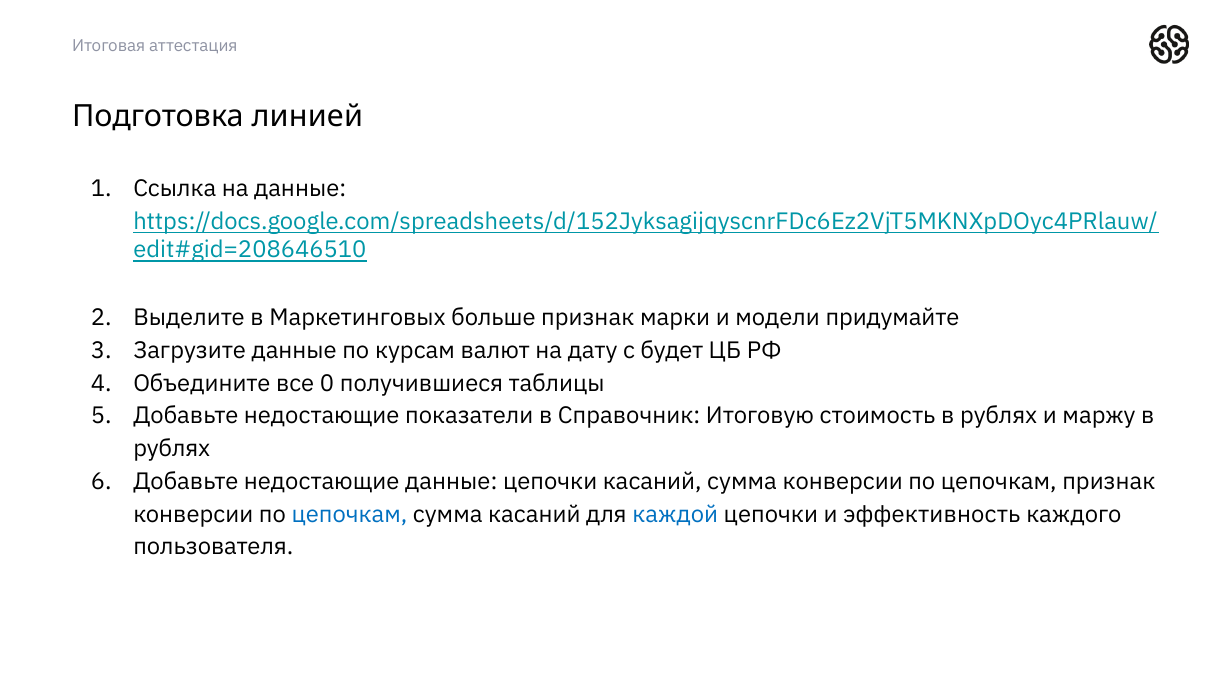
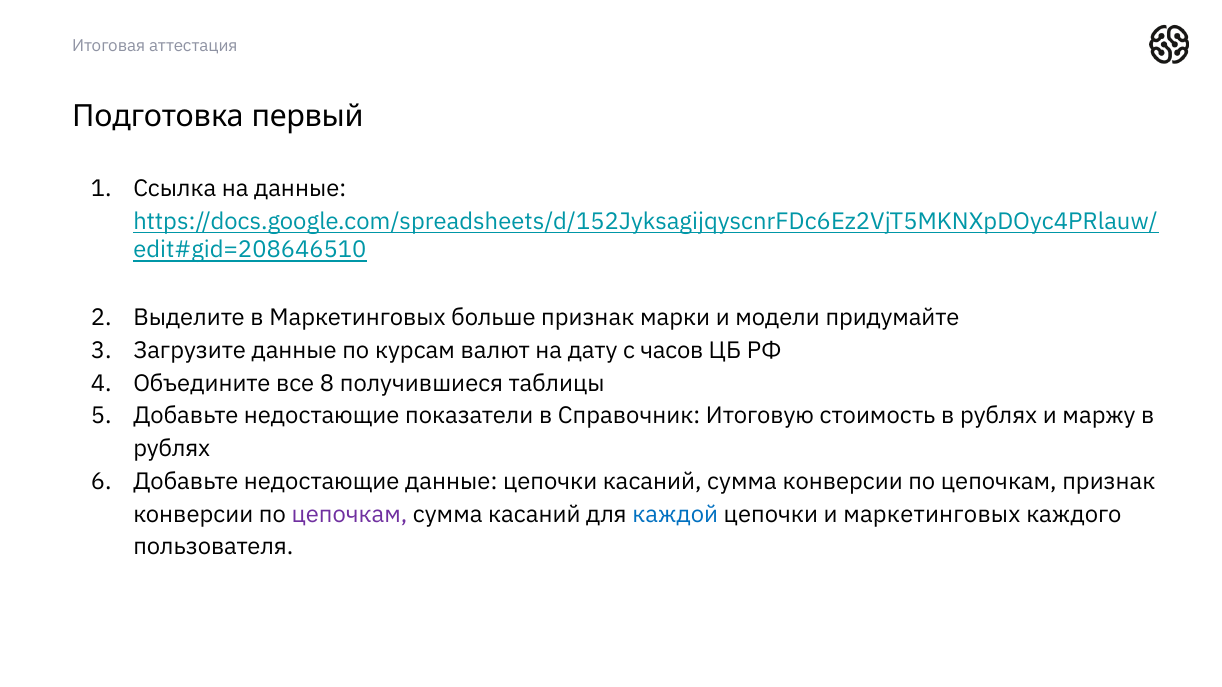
линией: линией -> первый
будет: будет -> часов
0: 0 -> 8
цепочкам at (349, 515) colour: blue -> purple
и эффективность: эффективность -> маркетинговых
